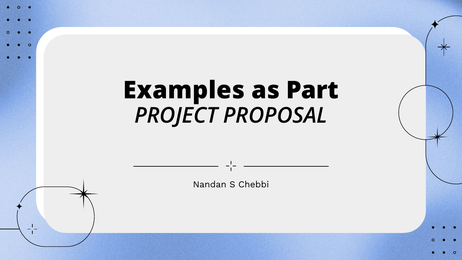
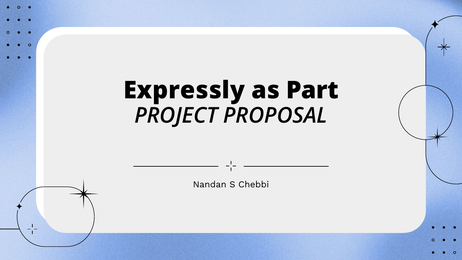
Examples: Examples -> Expressly
